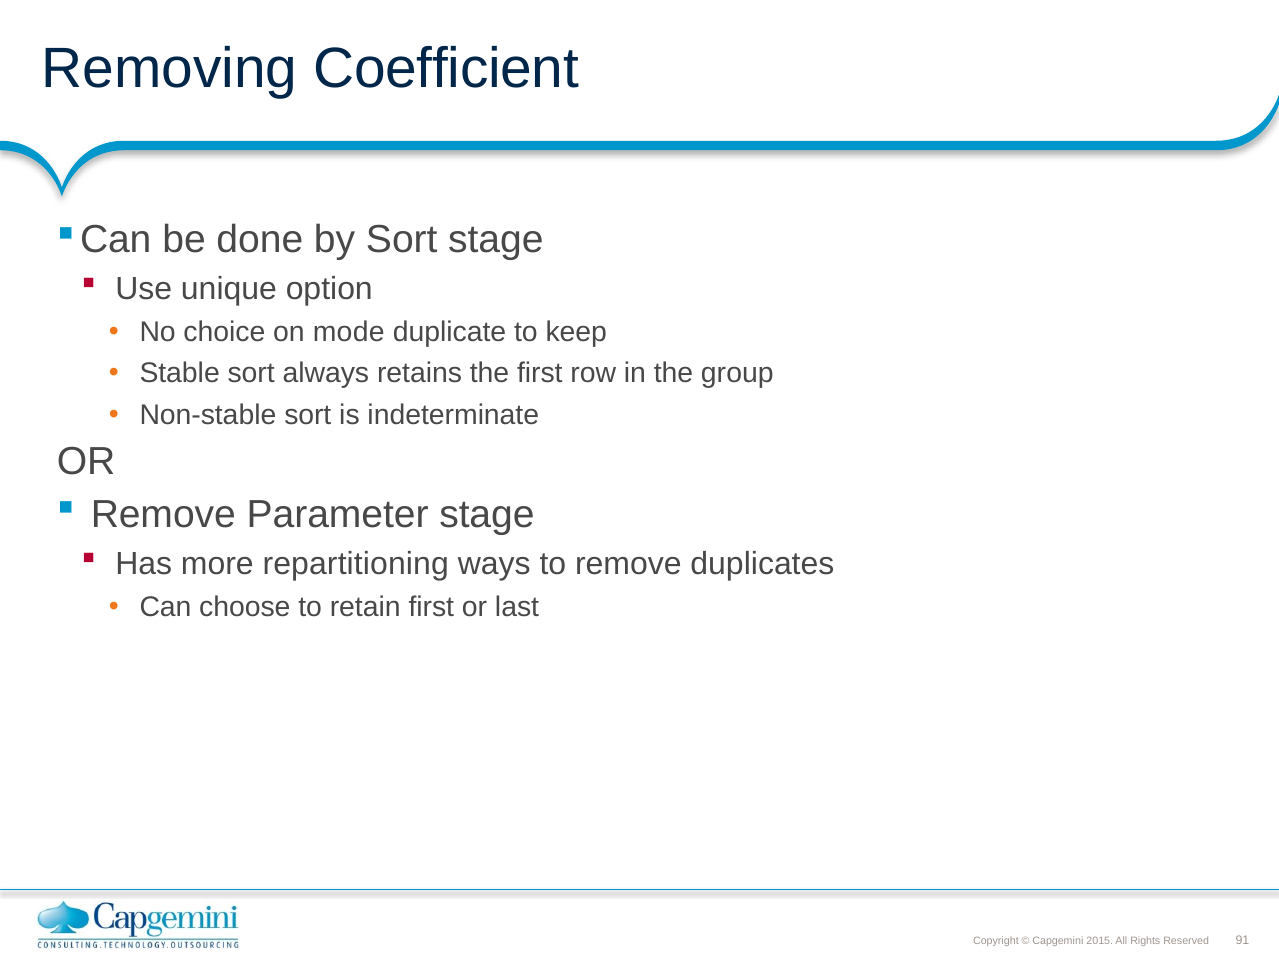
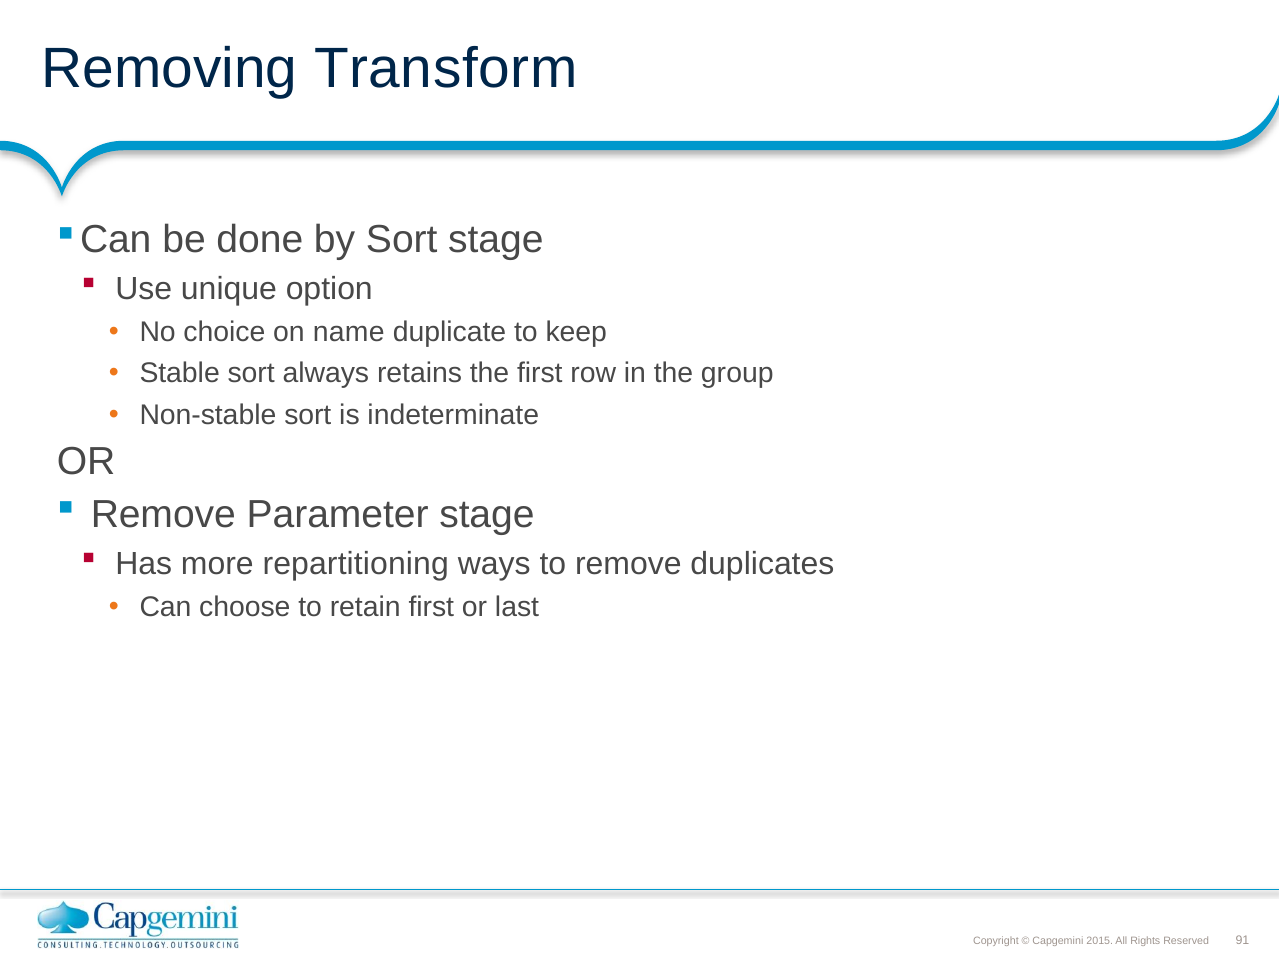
Coefficient: Coefficient -> Transform
mode: mode -> name
